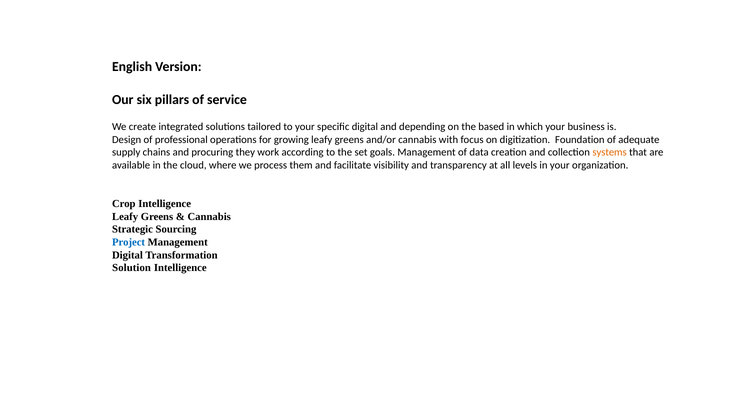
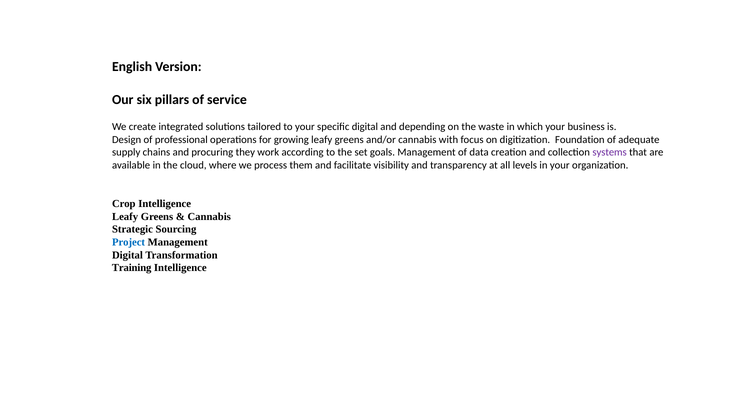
based: based -> waste
systems colour: orange -> purple
Solution: Solution -> Training
